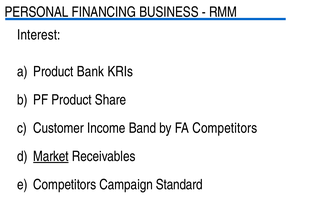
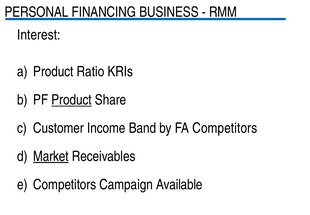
Bank: Bank -> Ratio
Product at (72, 100) underline: none -> present
Standard: Standard -> Available
